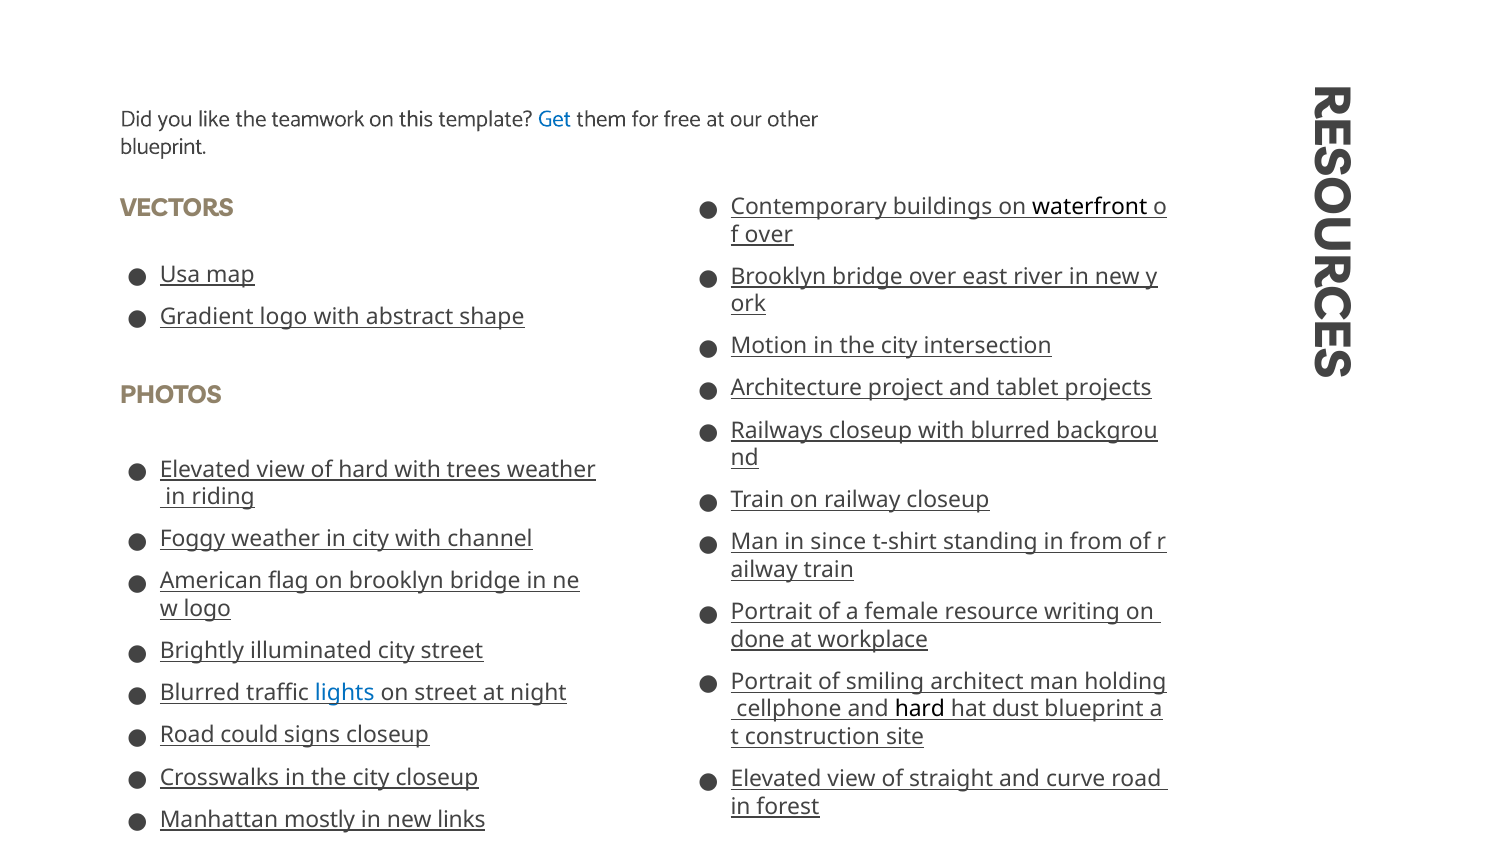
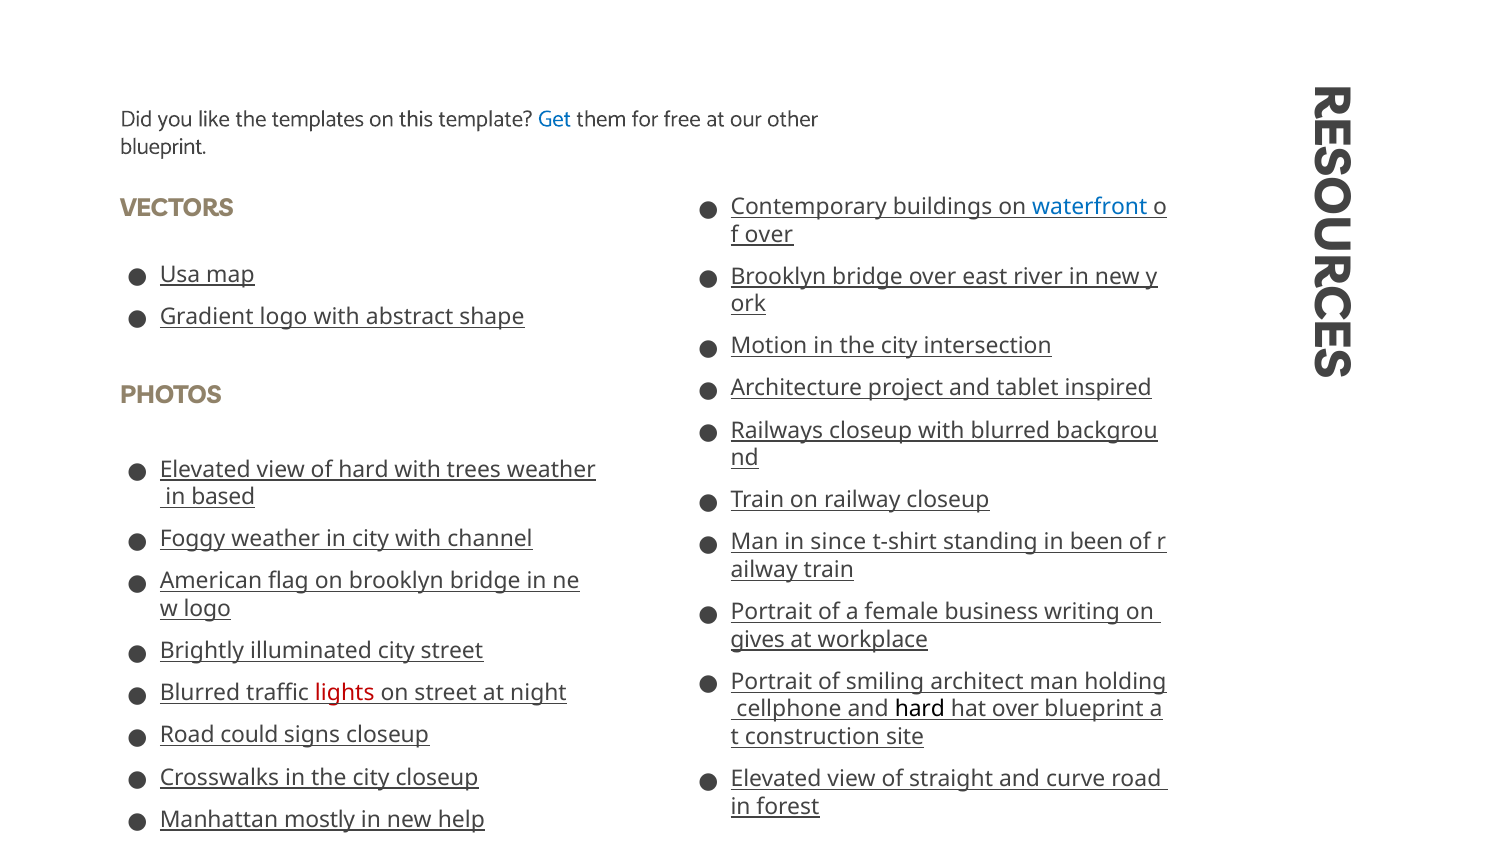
teamwork: teamwork -> templates
waterfront colour: black -> blue
projects: projects -> inspired
riding: riding -> based
from: from -> been
resource: resource -> business
done: done -> gives
lights colour: blue -> red
hat dust: dust -> over
links: links -> help
